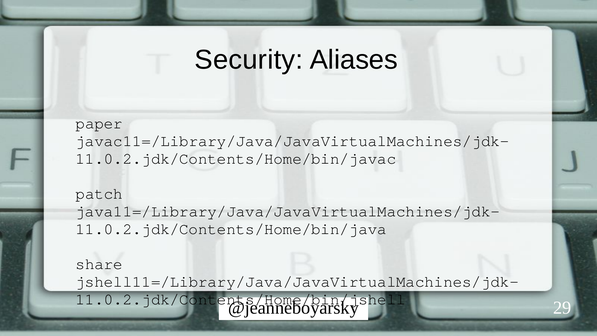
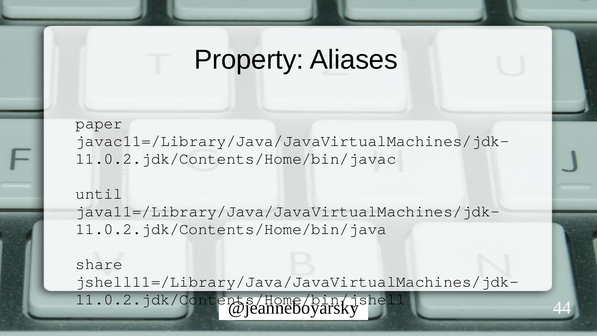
Security: Security -> Property
patch: patch -> until
29: 29 -> 44
